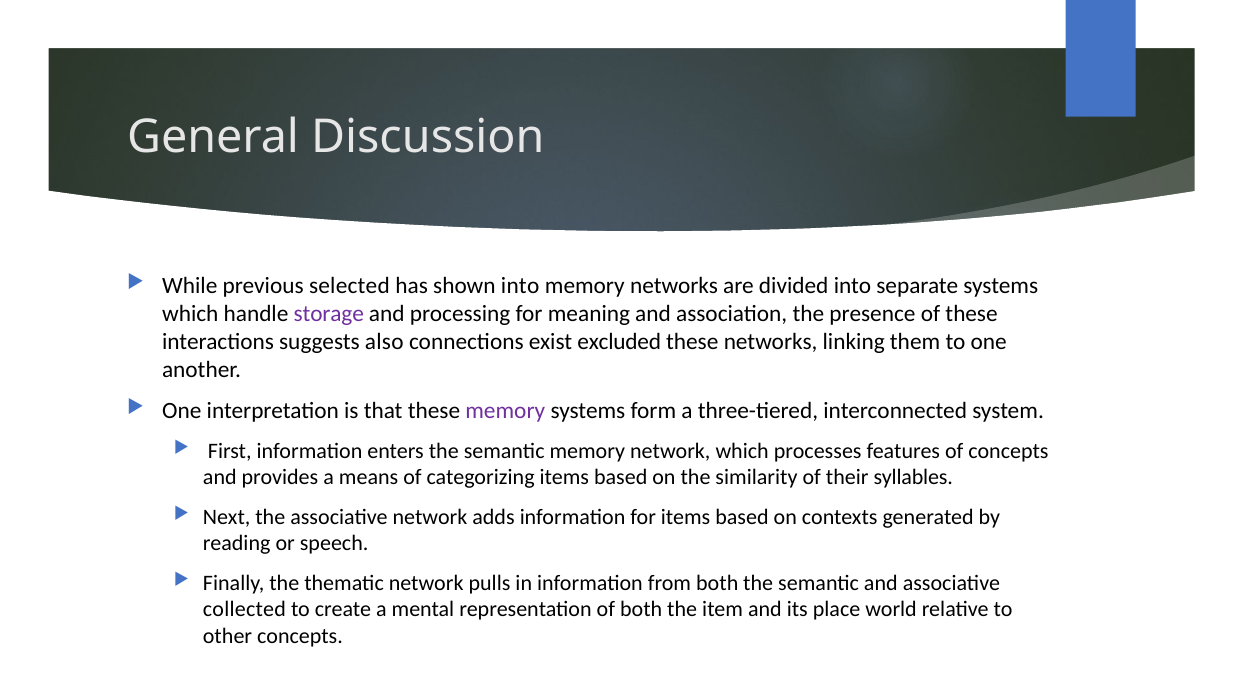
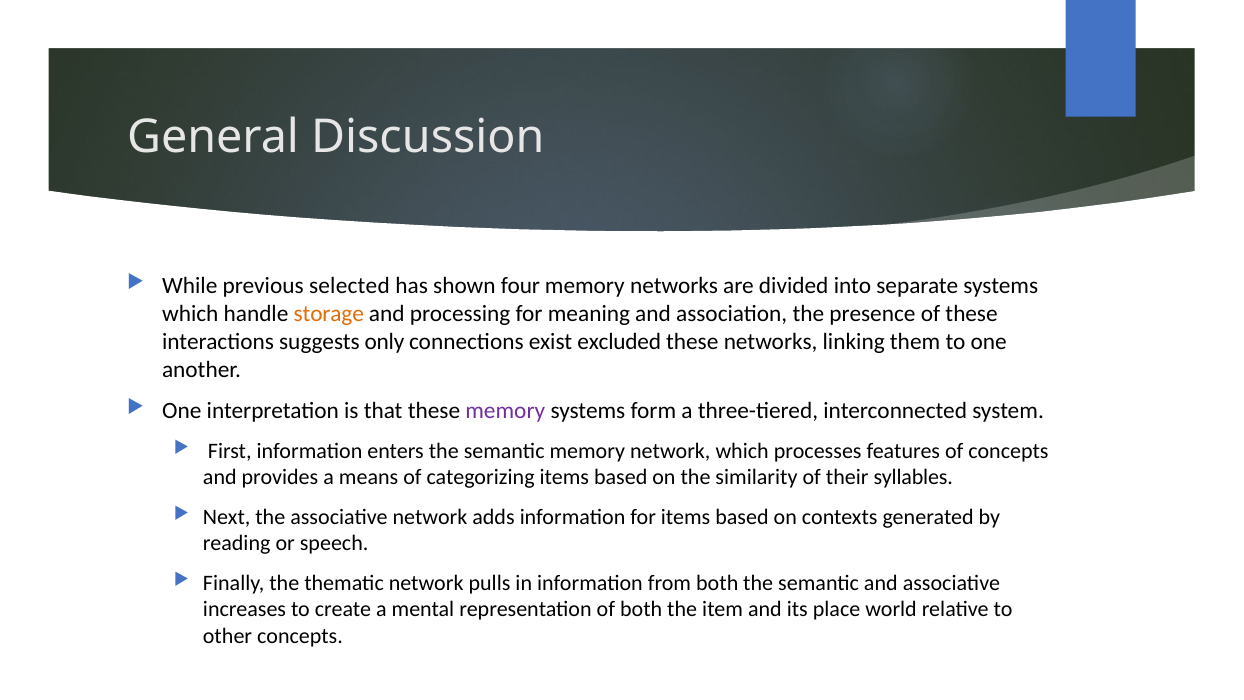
shown into: into -> four
storage colour: purple -> orange
also: also -> only
collected: collected -> increases
